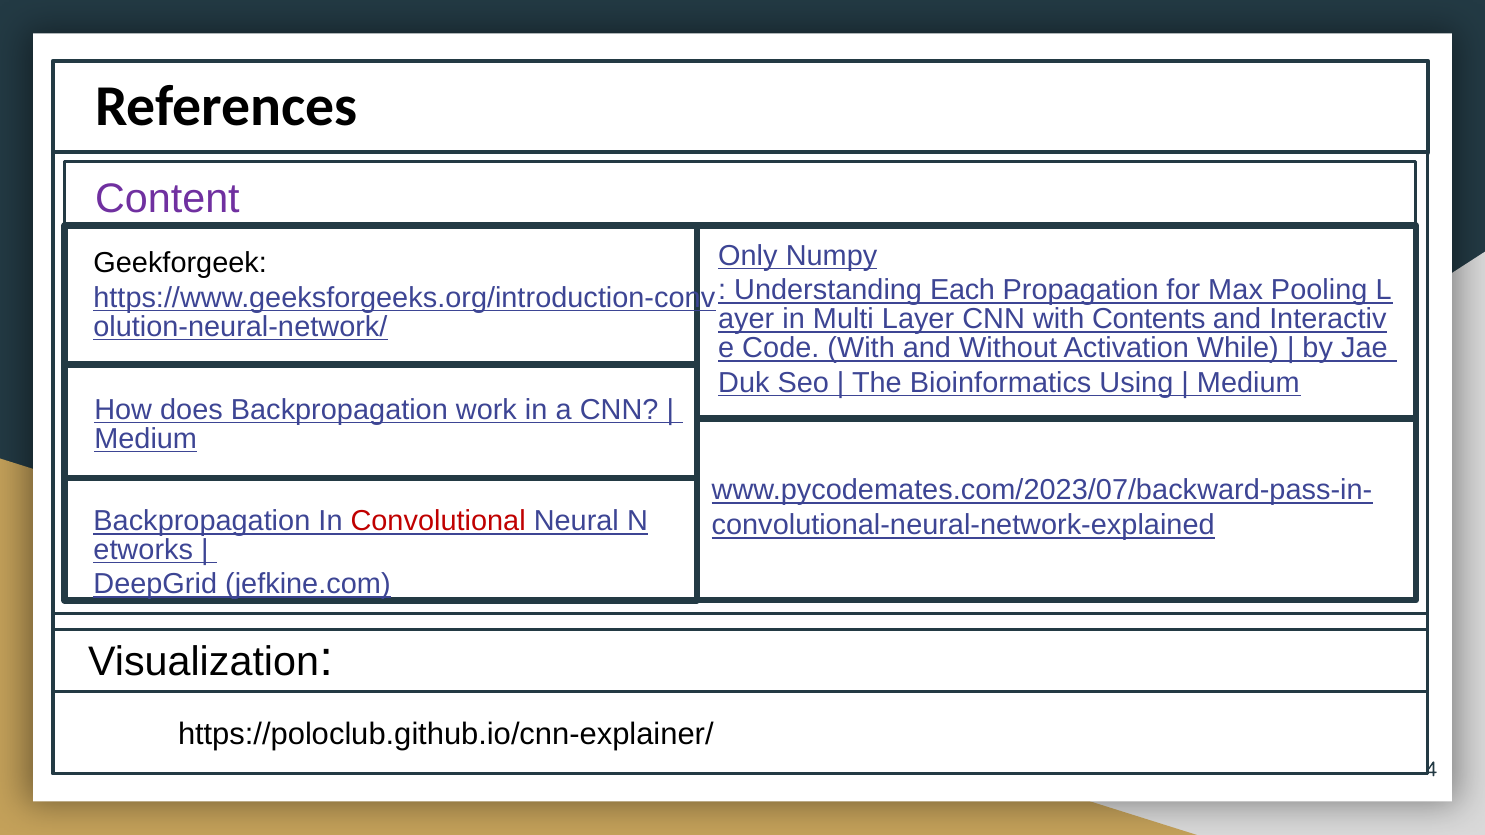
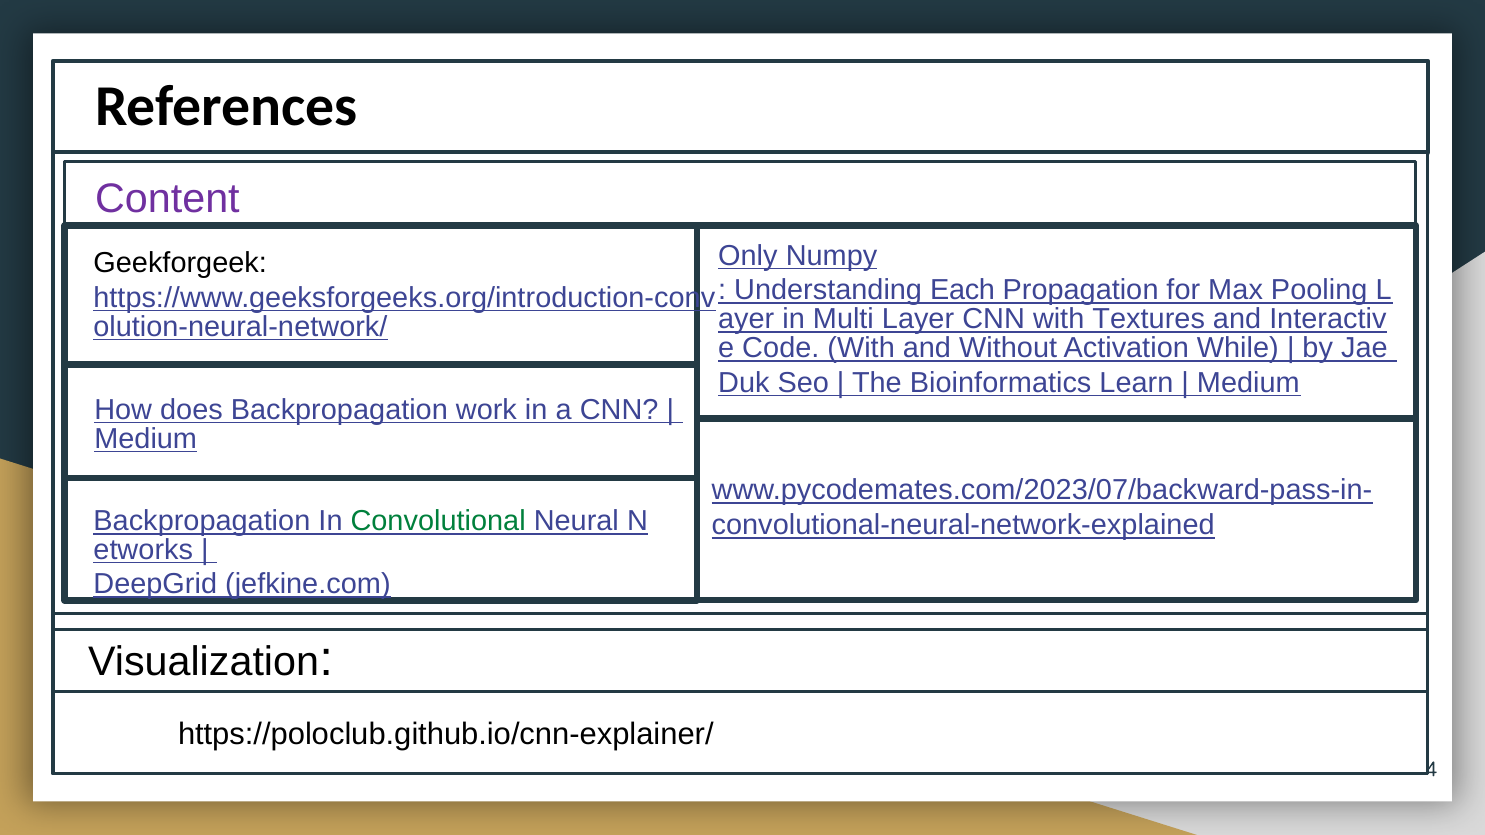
Contents: Contents -> Textures
Using: Using -> Learn
Convolutional colour: red -> green
